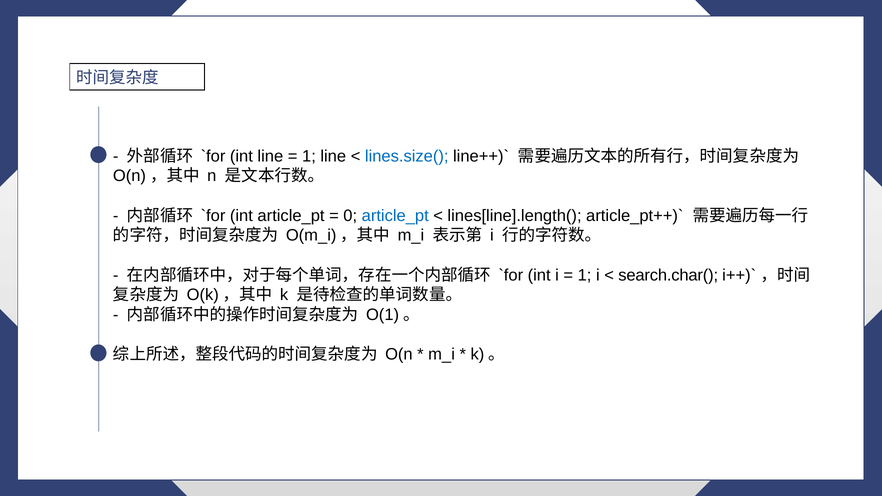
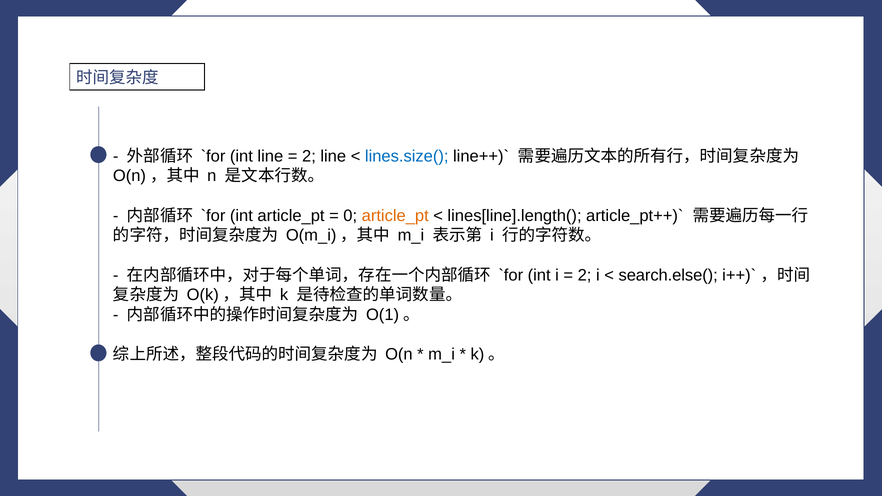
1 at (309, 156): 1 -> 2
article_pt at (395, 216) colour: blue -> orange
1 at (585, 275): 1 -> 2
search.char(: search.char( -> search.else(
